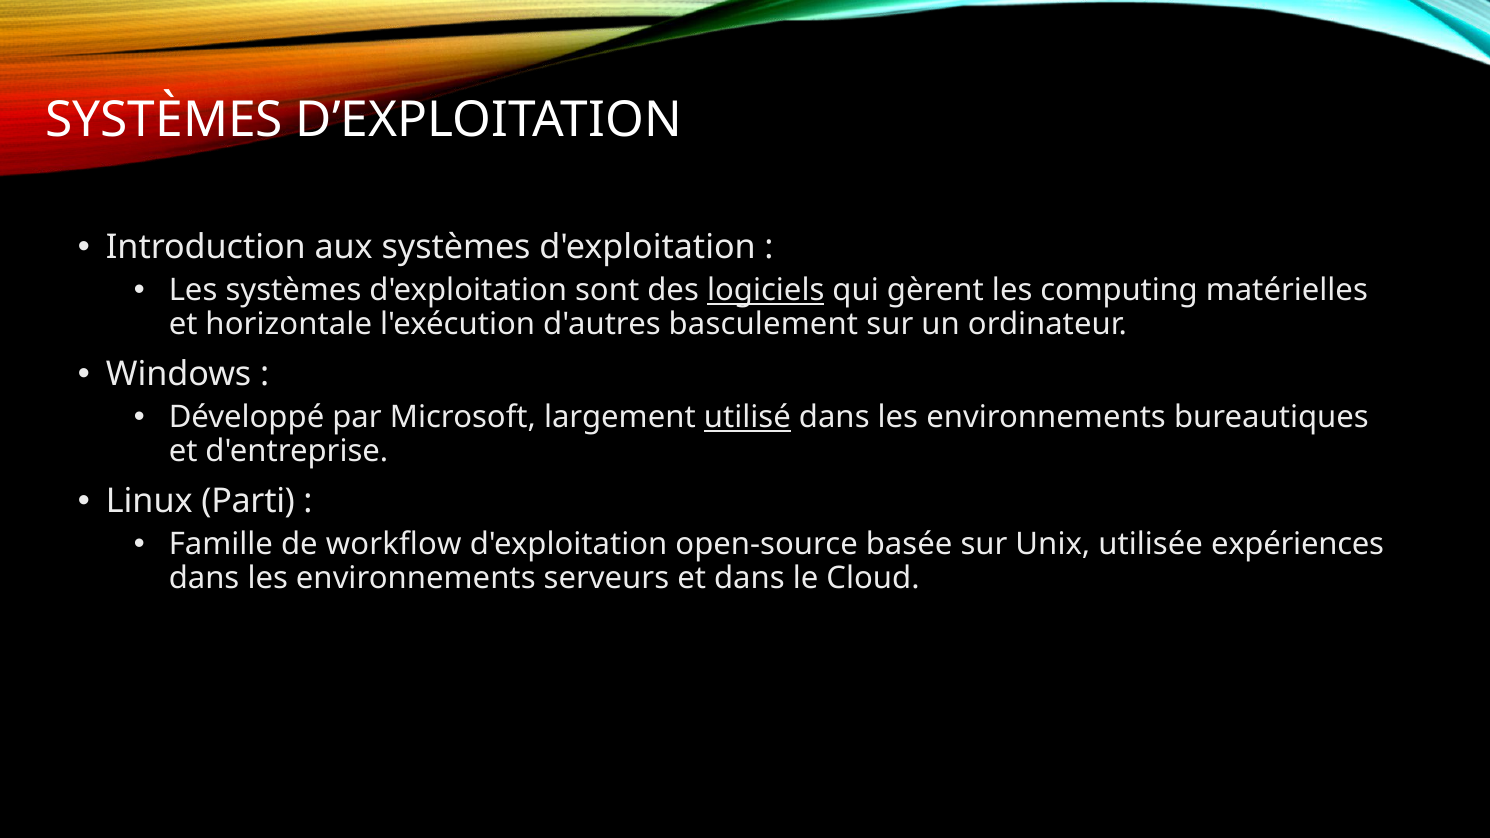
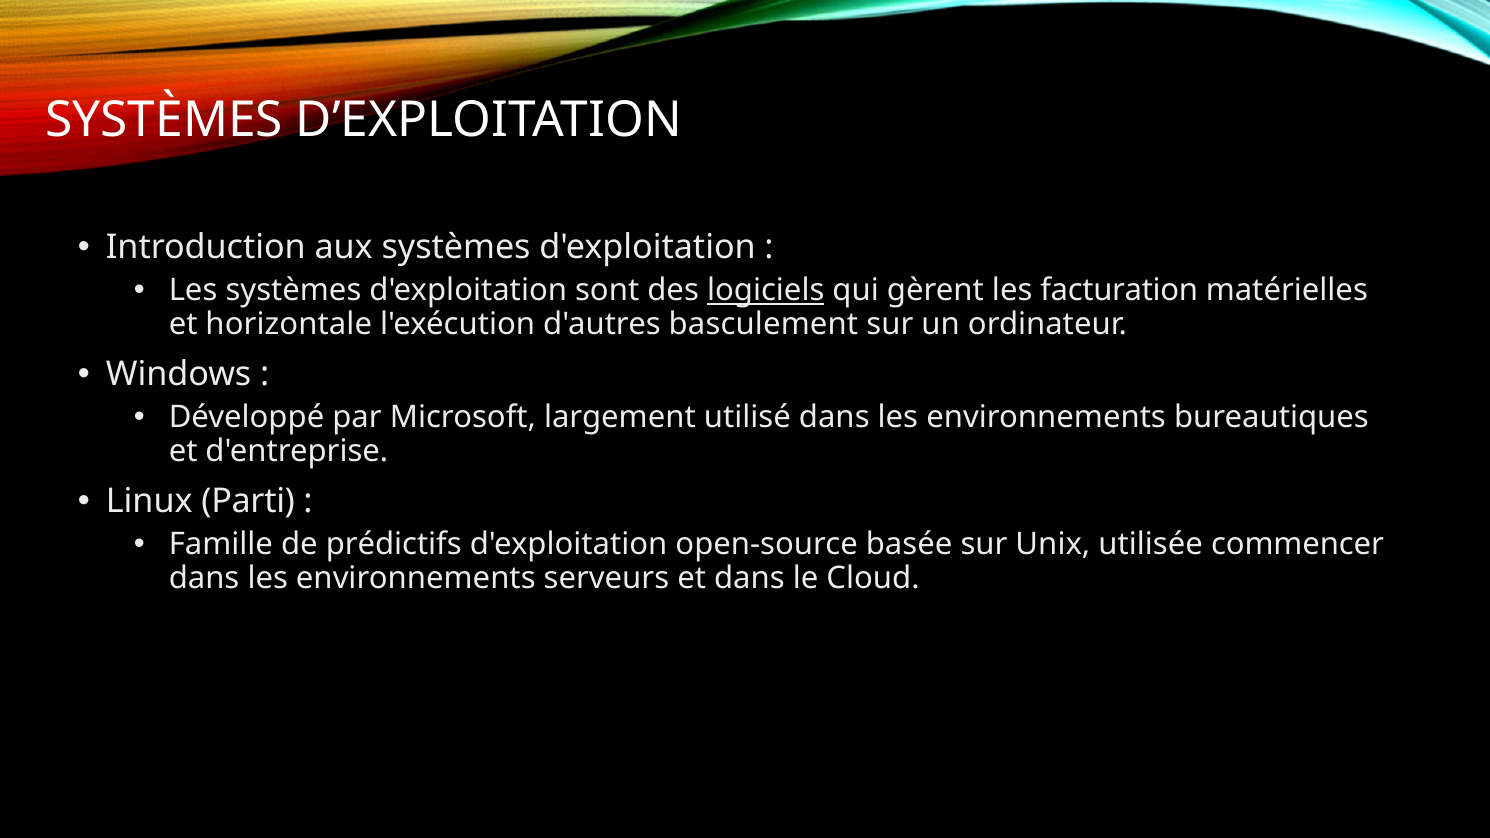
computing: computing -> facturation
utilisé underline: present -> none
workflow: workflow -> prédictifs
expériences: expériences -> commencer
